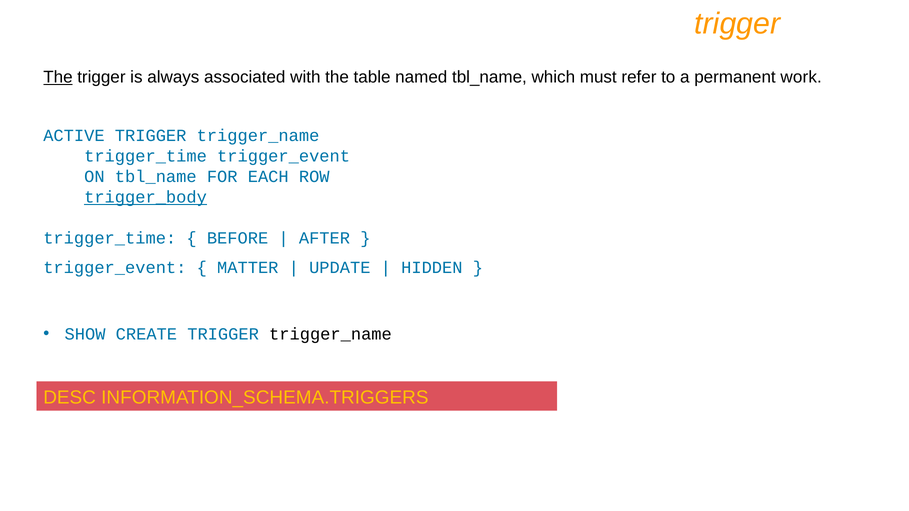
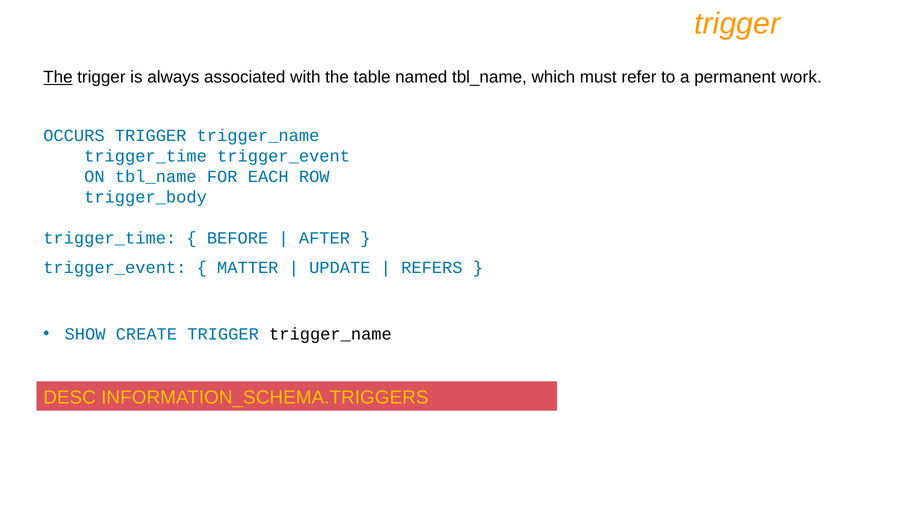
ACTIVE: ACTIVE -> OCCURS
trigger_body underline: present -> none
HIDDEN: HIDDEN -> REFERS
